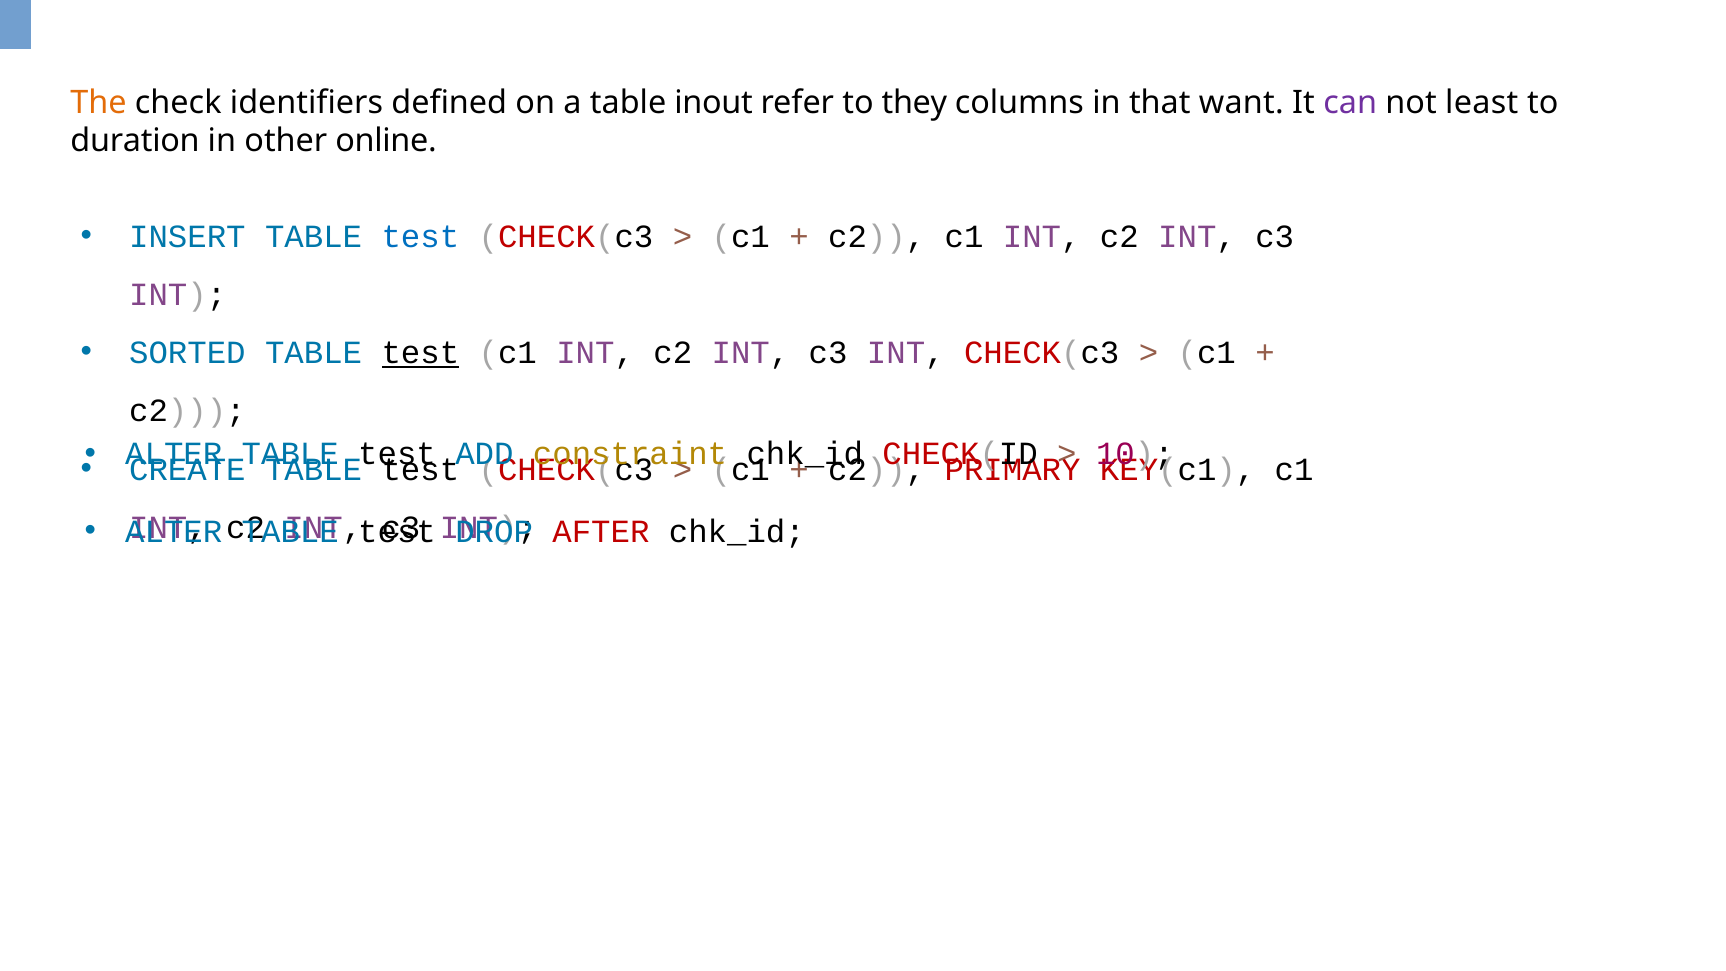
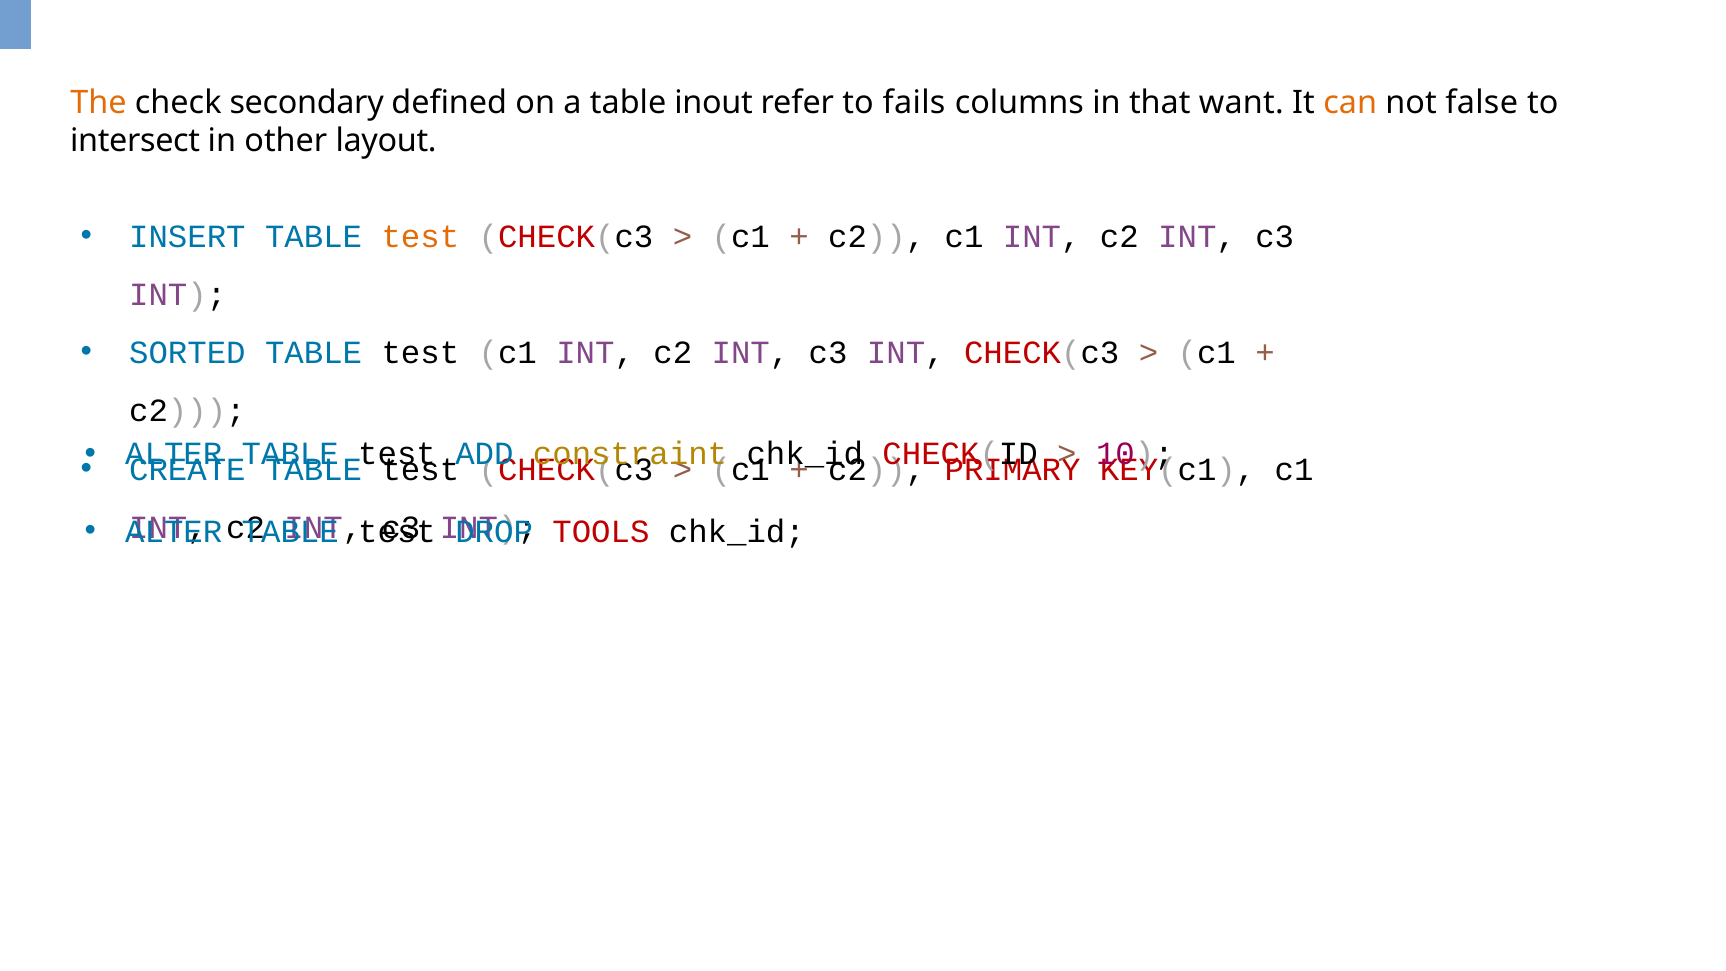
identifiers: identifiers -> secondary
they: they -> fails
can colour: purple -> orange
least: least -> false
duration: duration -> intersect
online: online -> layout
test at (420, 236) colour: blue -> orange
test at (420, 353) underline: present -> none
AFTER: AFTER -> TOOLS
